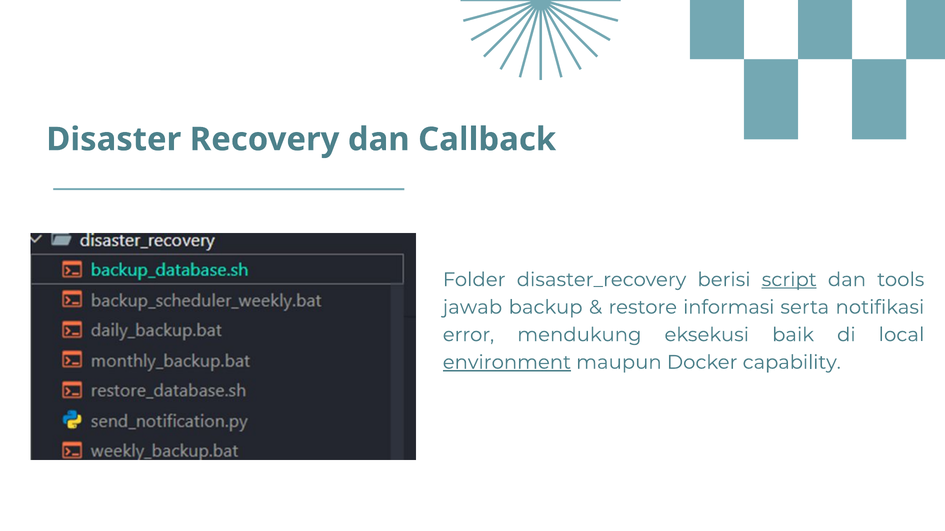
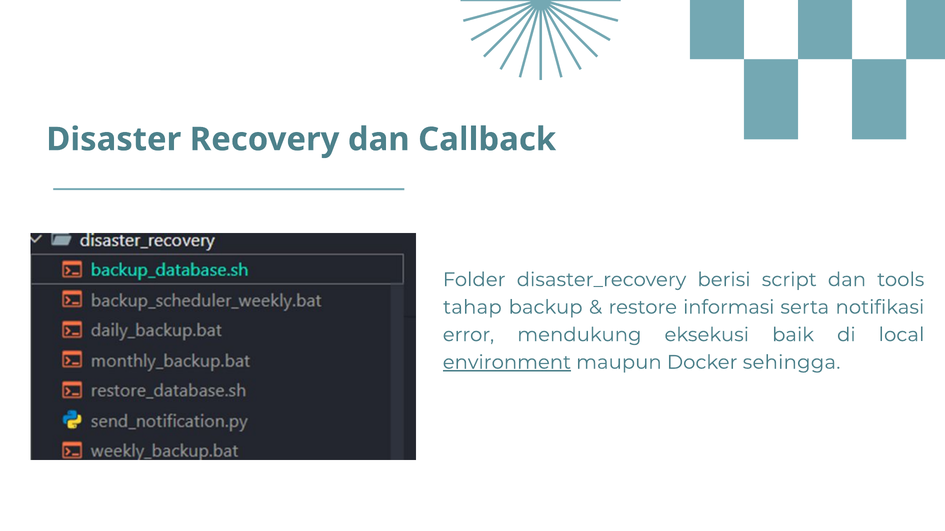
script underline: present -> none
jawab: jawab -> tahap
capability: capability -> sehingga
